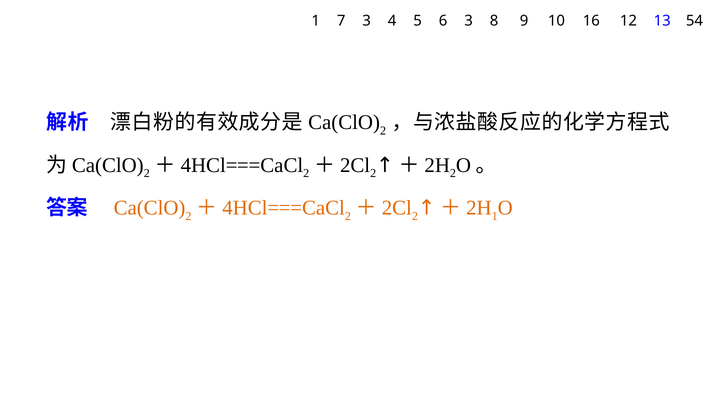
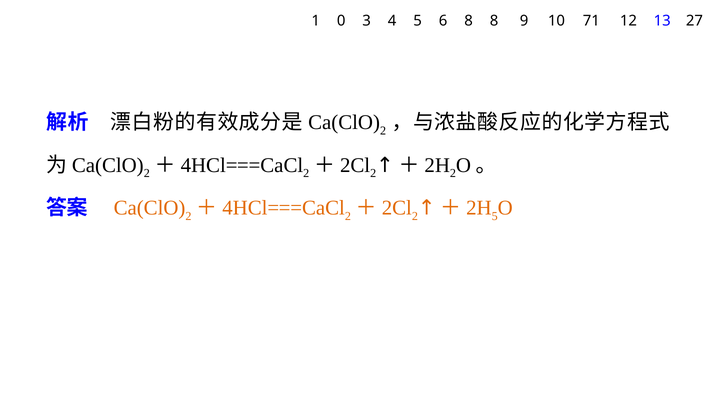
7: 7 -> 0
6 3: 3 -> 8
16: 16 -> 71
54: 54 -> 27
1 at (495, 216): 1 -> 5
